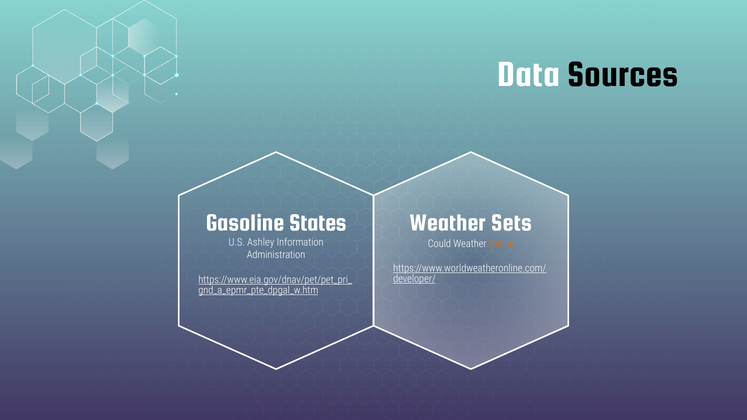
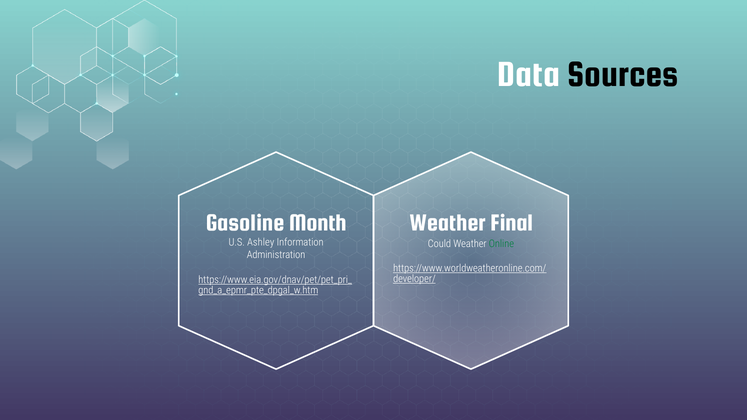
States: States -> Month
Sets: Sets -> Final
Online colour: orange -> green
